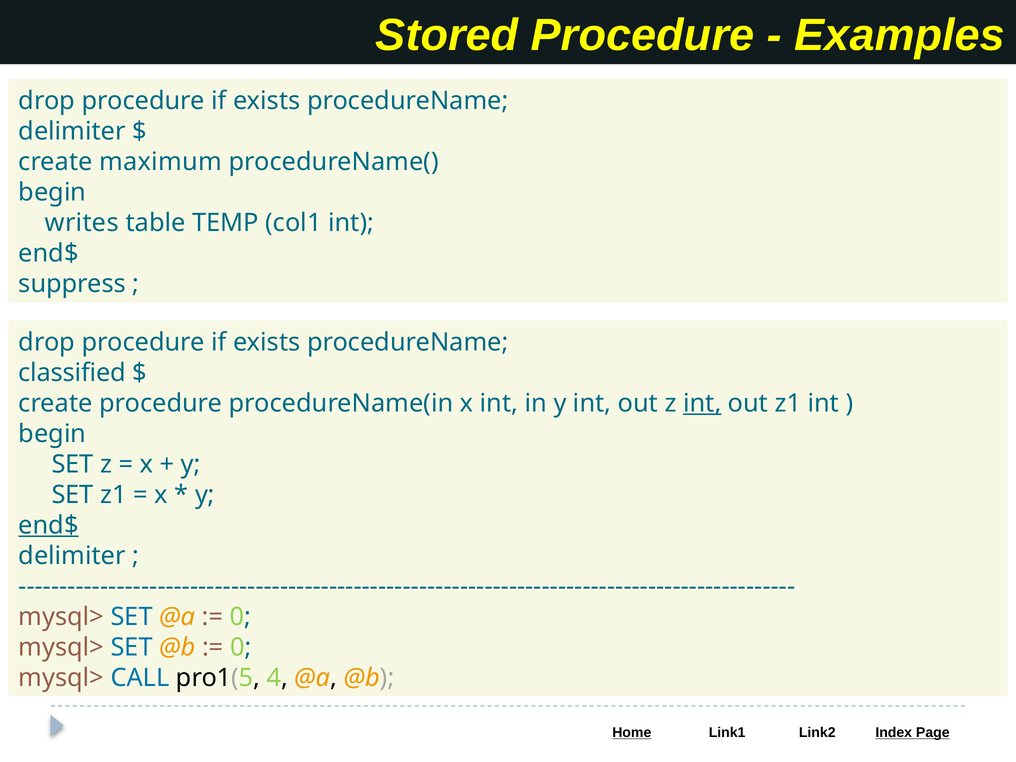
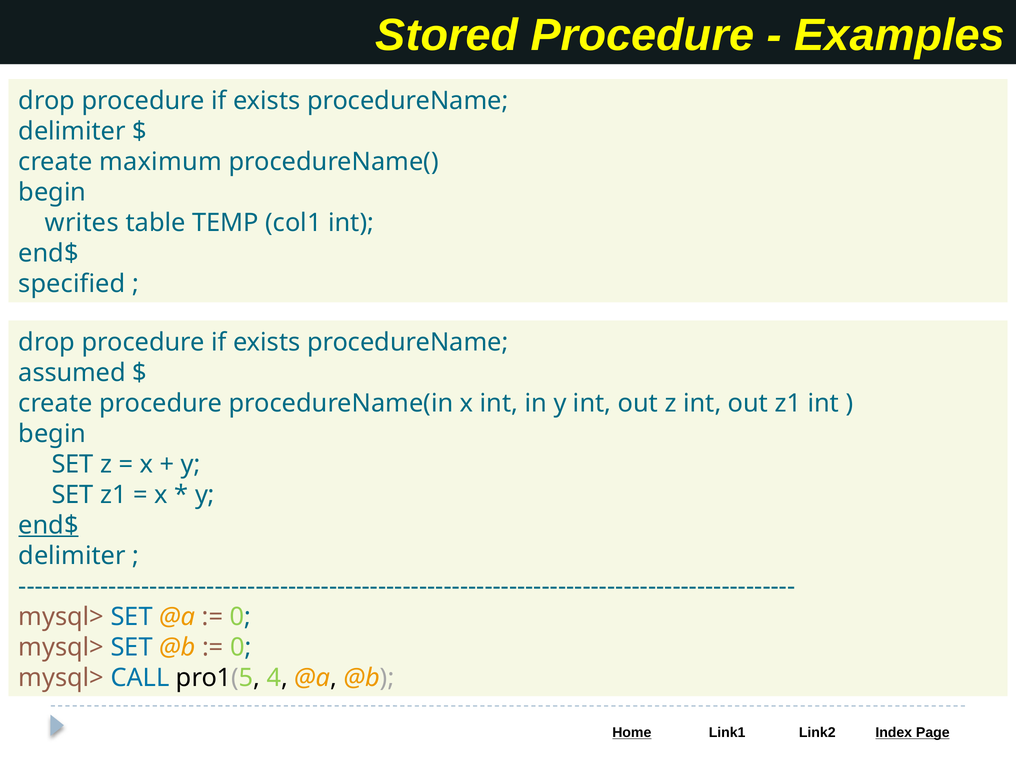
suppress: suppress -> specified
classified: classified -> assumed
int at (702, 403) underline: present -> none
